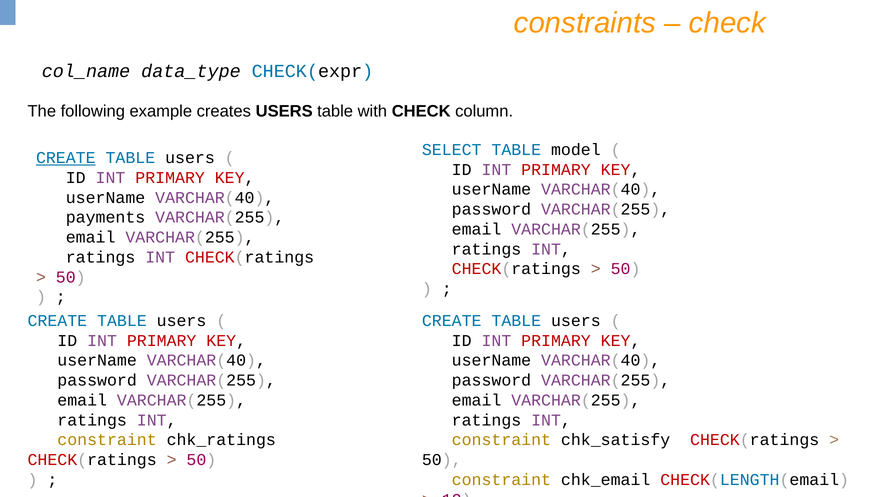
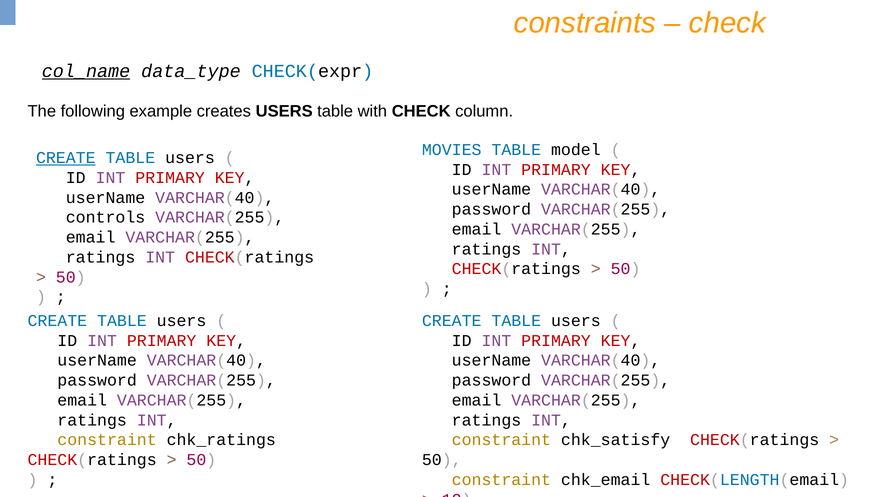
col_name underline: none -> present
SELECT: SELECT -> MOVIES
payments: payments -> controls
